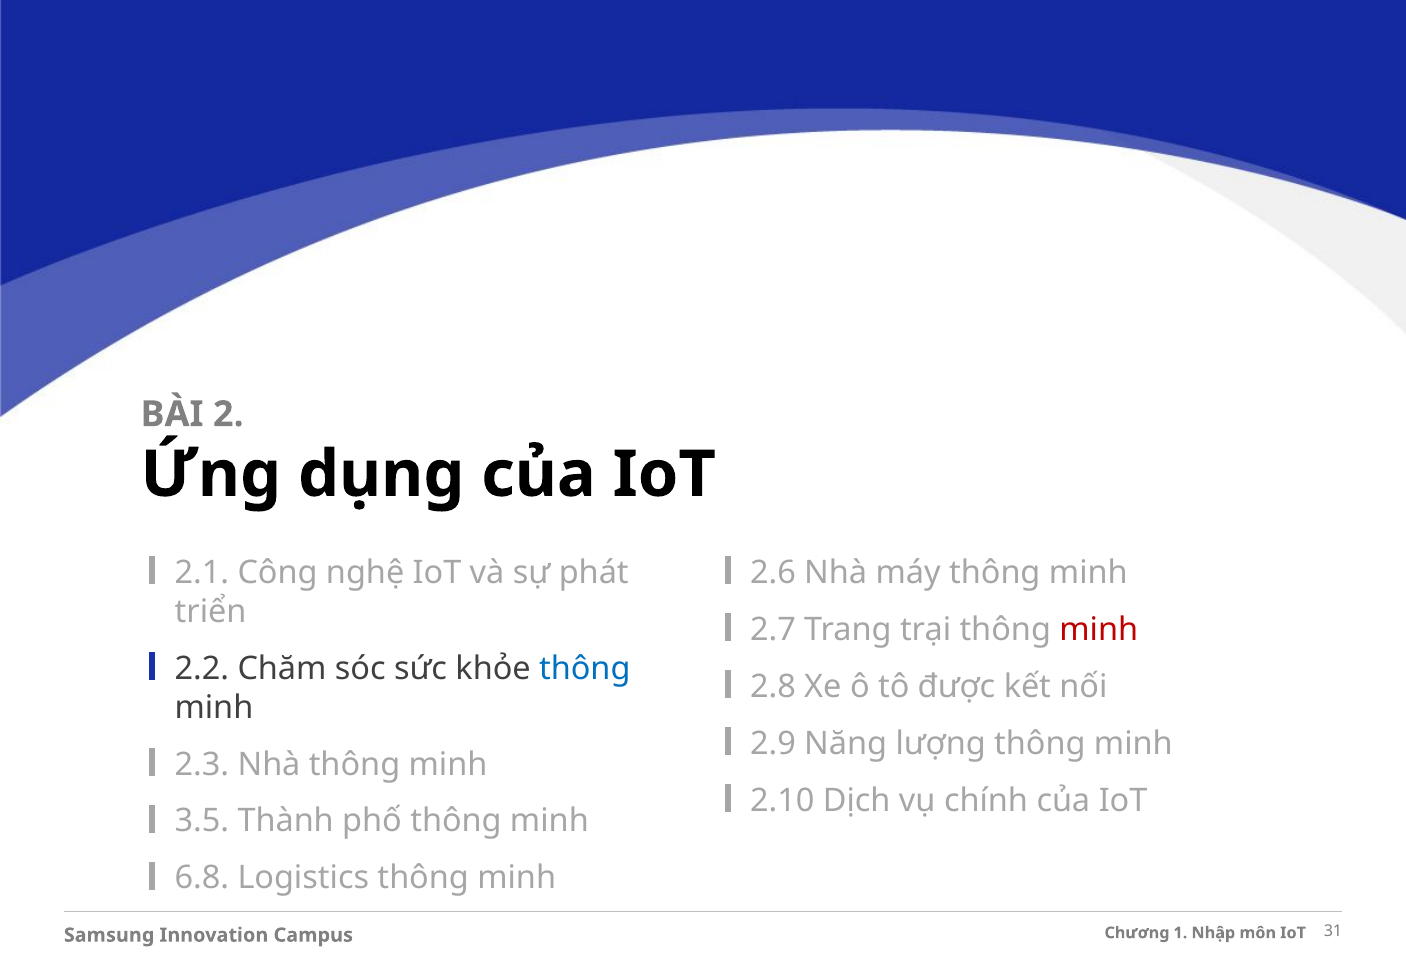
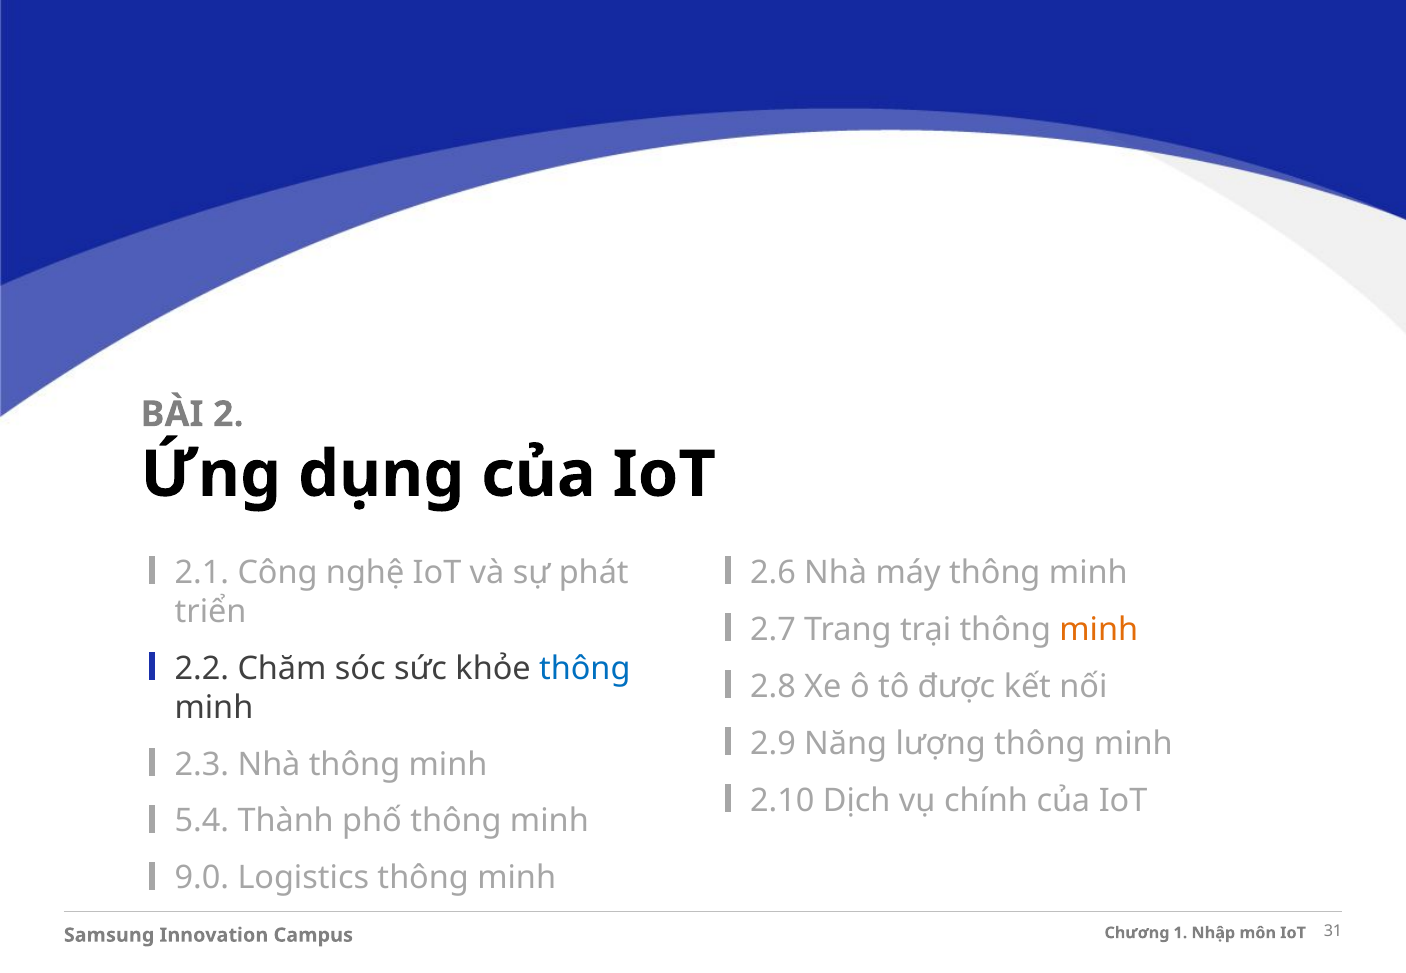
minh at (1099, 630) colour: red -> orange
3.5: 3.5 -> 5.4
6.8: 6.8 -> 9.0
